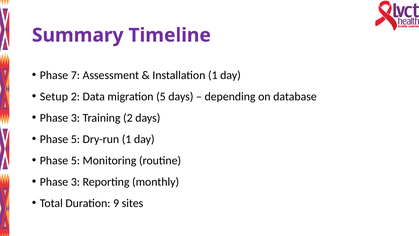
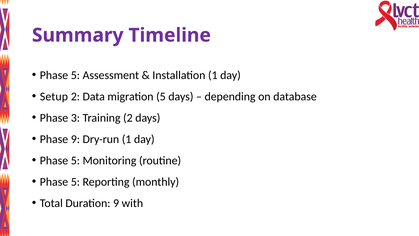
7 at (75, 75): 7 -> 5
5 at (75, 139): 5 -> 9
3 at (75, 182): 3 -> 5
sites: sites -> with
